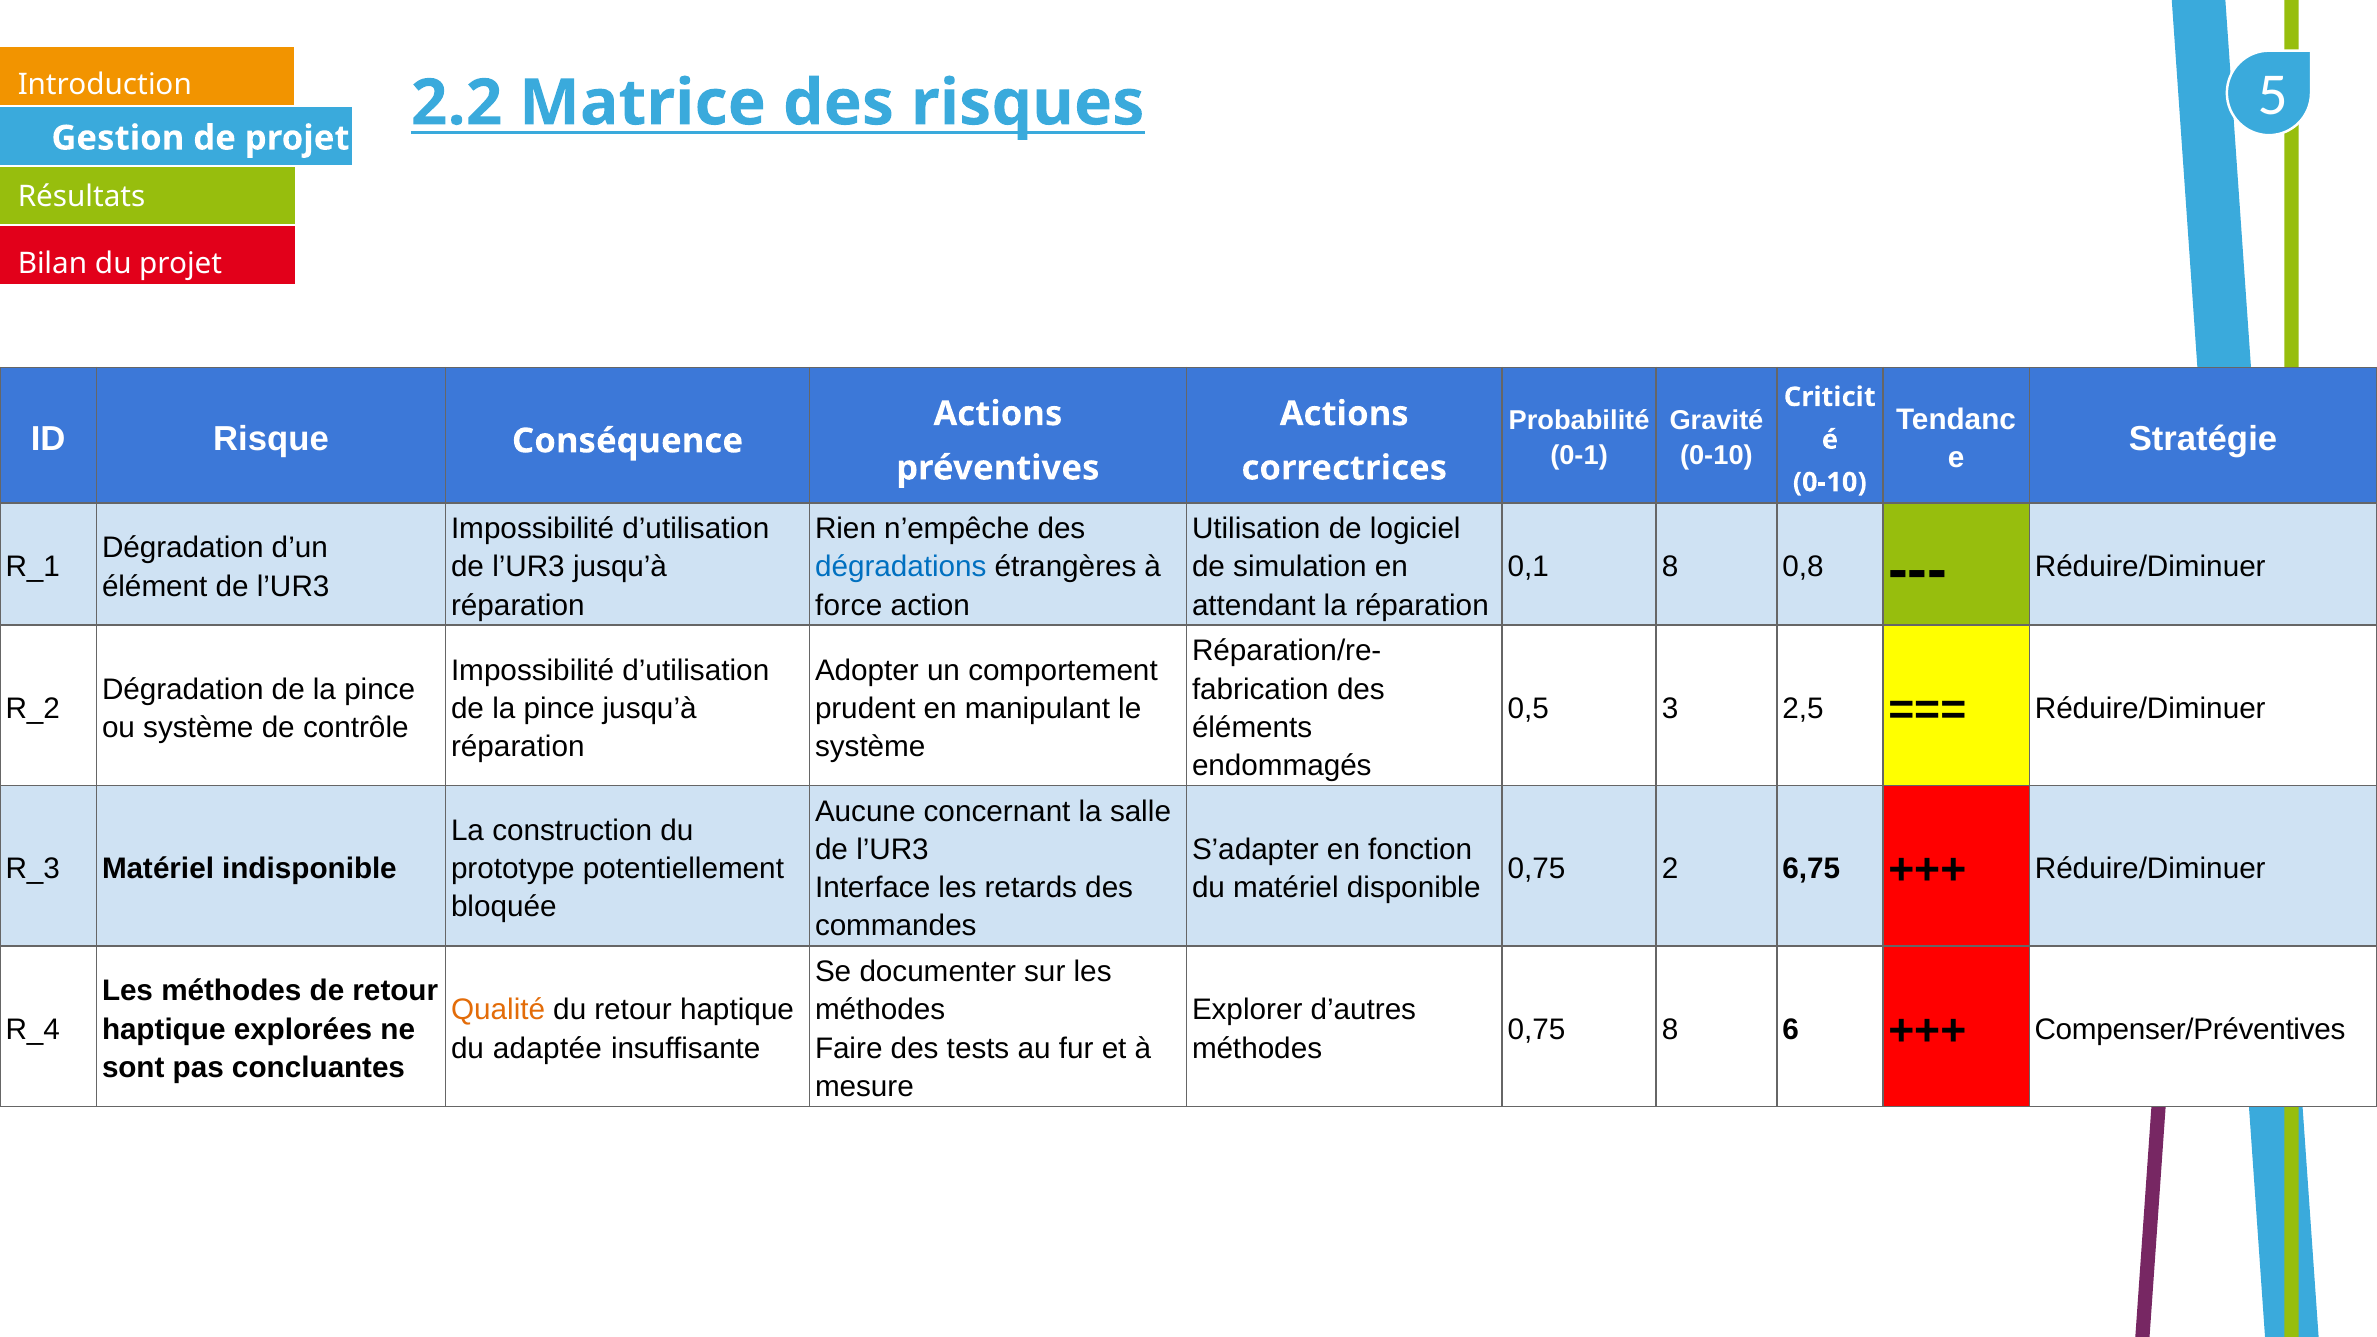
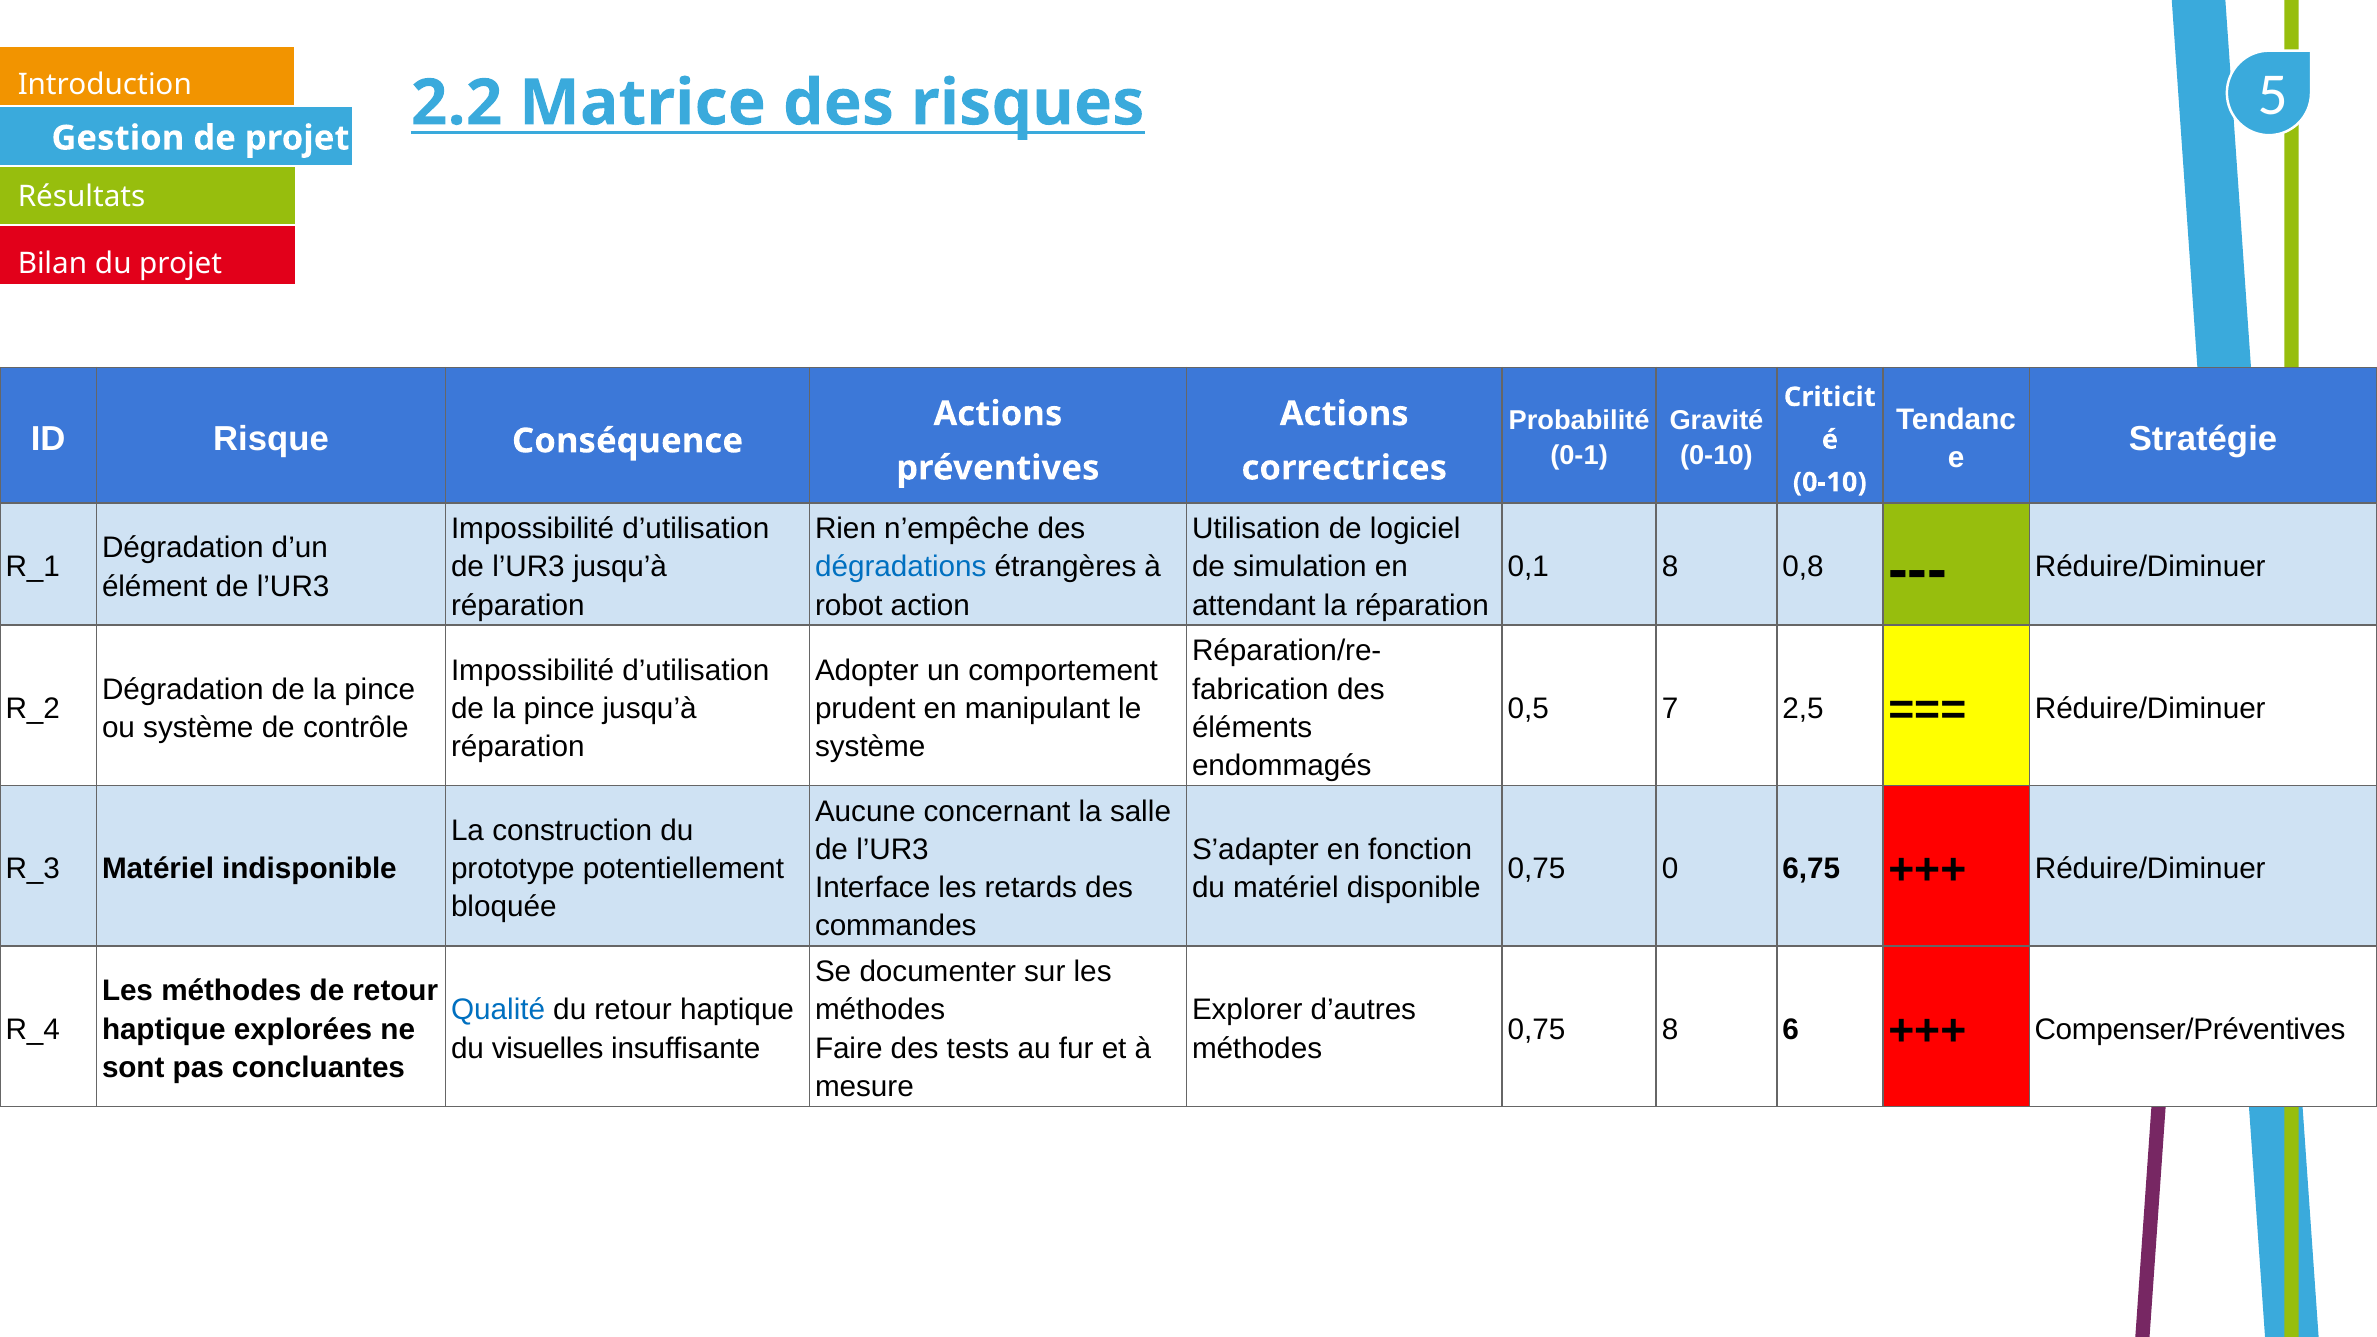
force: force -> robot
3: 3 -> 7
2: 2 -> 0
Qualité colour: orange -> blue
adaptée: adaptée -> visuelles
